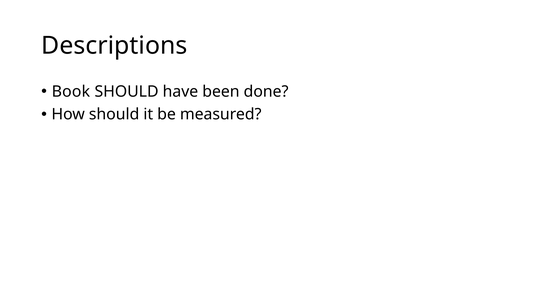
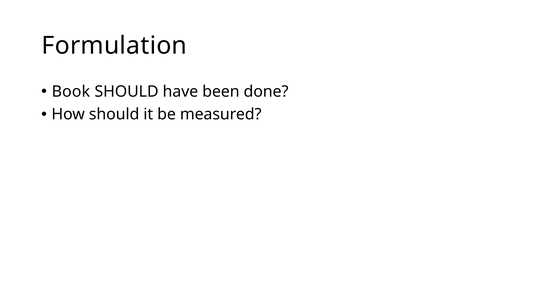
Descriptions: Descriptions -> Formulation
